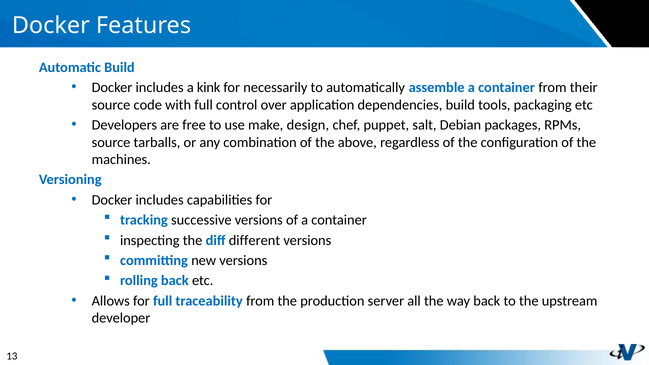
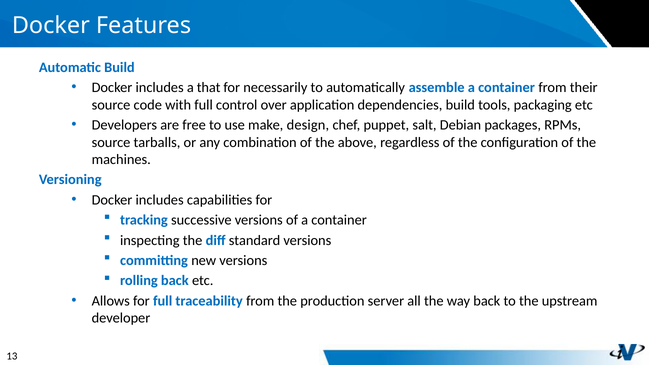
kink: kink -> that
different: different -> standard
